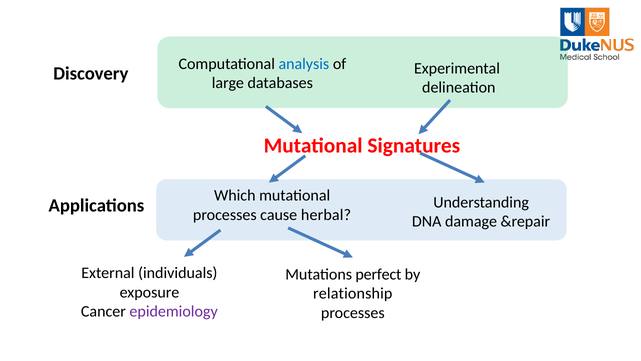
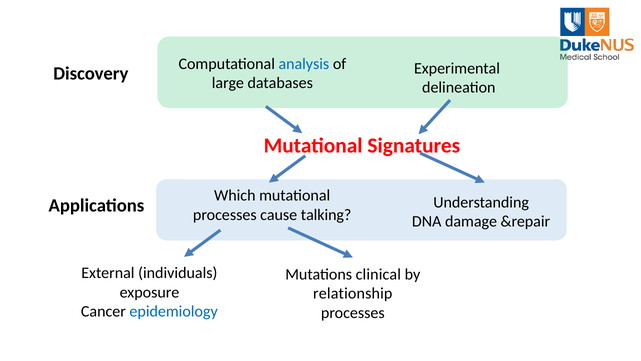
herbal: herbal -> talking
perfect: perfect -> clinical
epidemiology colour: purple -> blue
